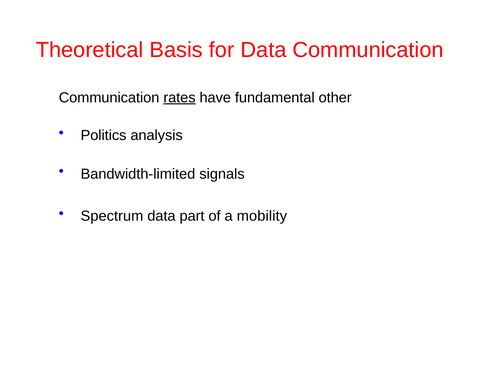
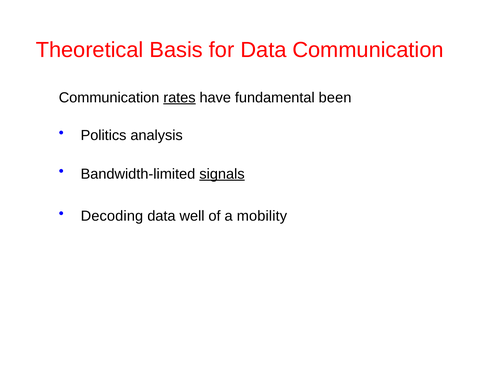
other: other -> been
signals underline: none -> present
Spectrum: Spectrum -> Decoding
part: part -> well
